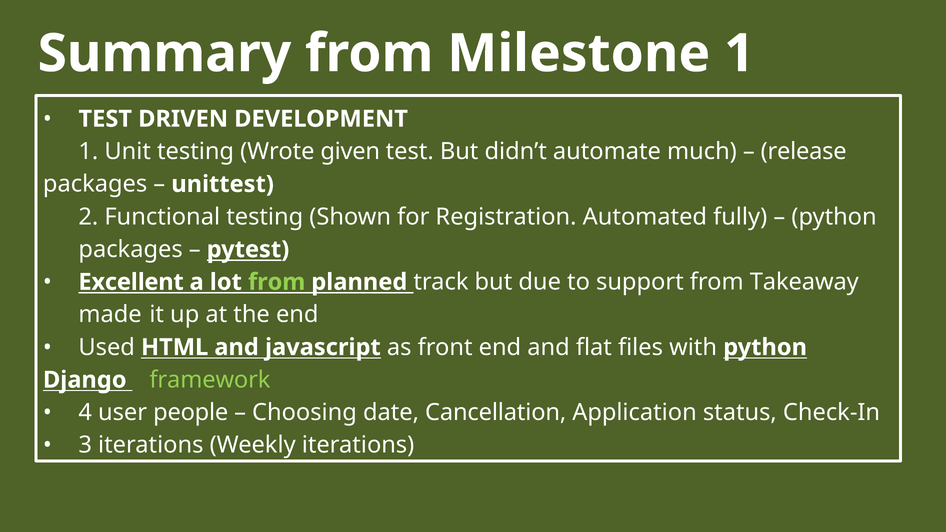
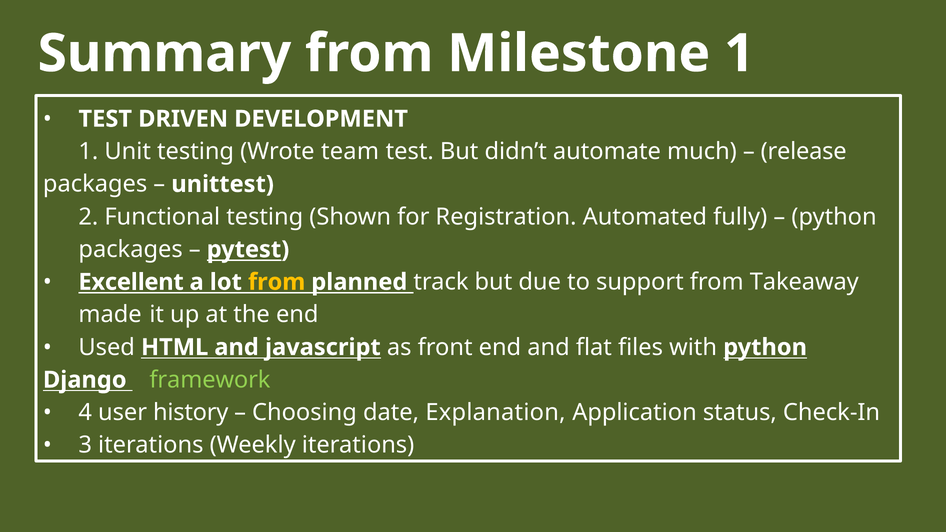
given: given -> team
from at (277, 282) colour: light green -> yellow
people: people -> history
Cancellation: Cancellation -> Explanation
